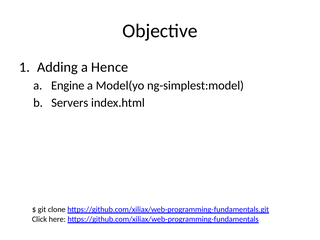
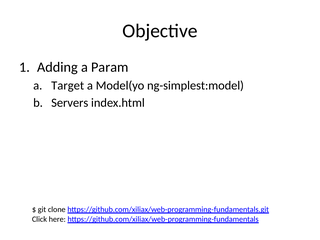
Hence: Hence -> Param
Engine: Engine -> Target
